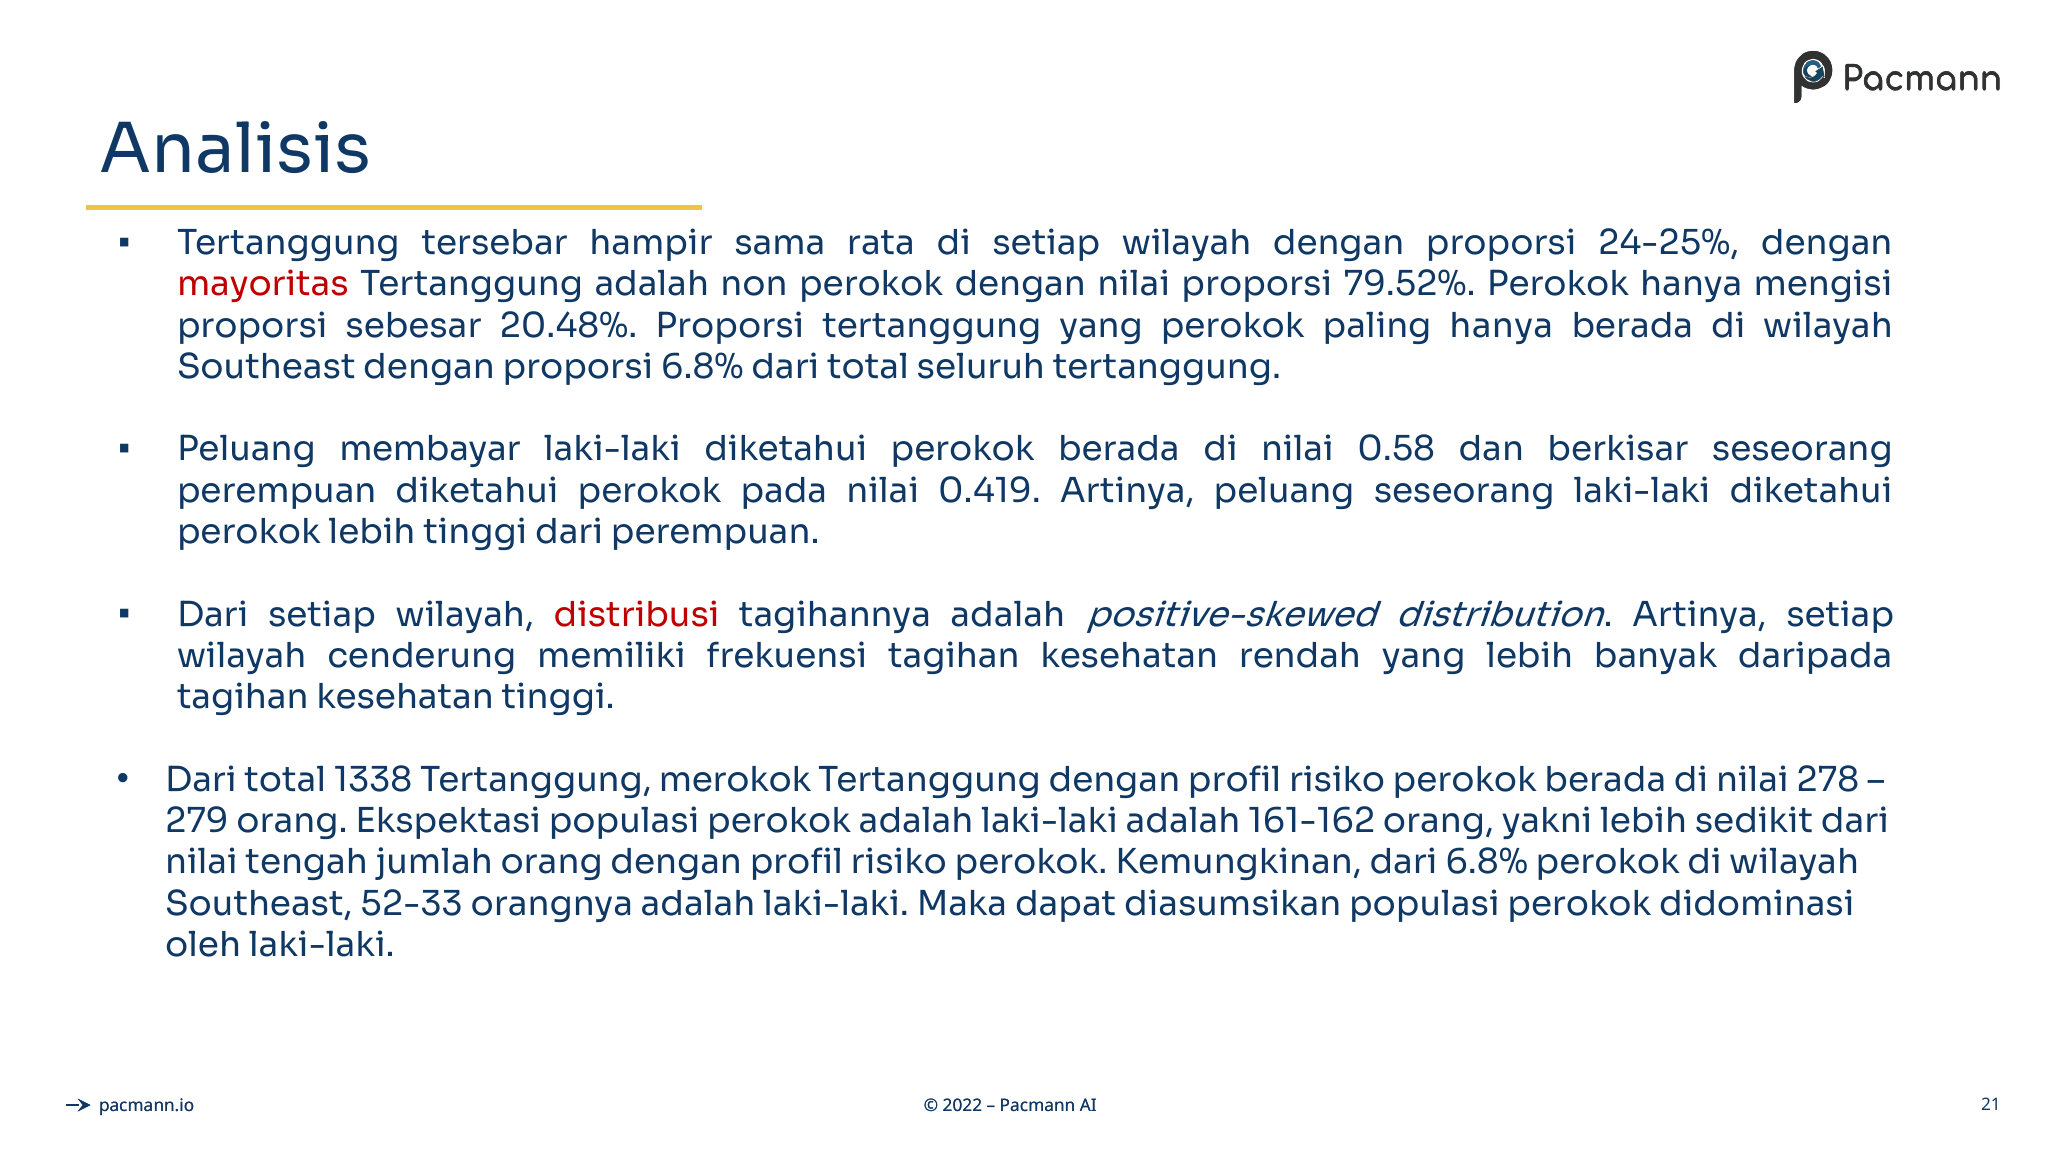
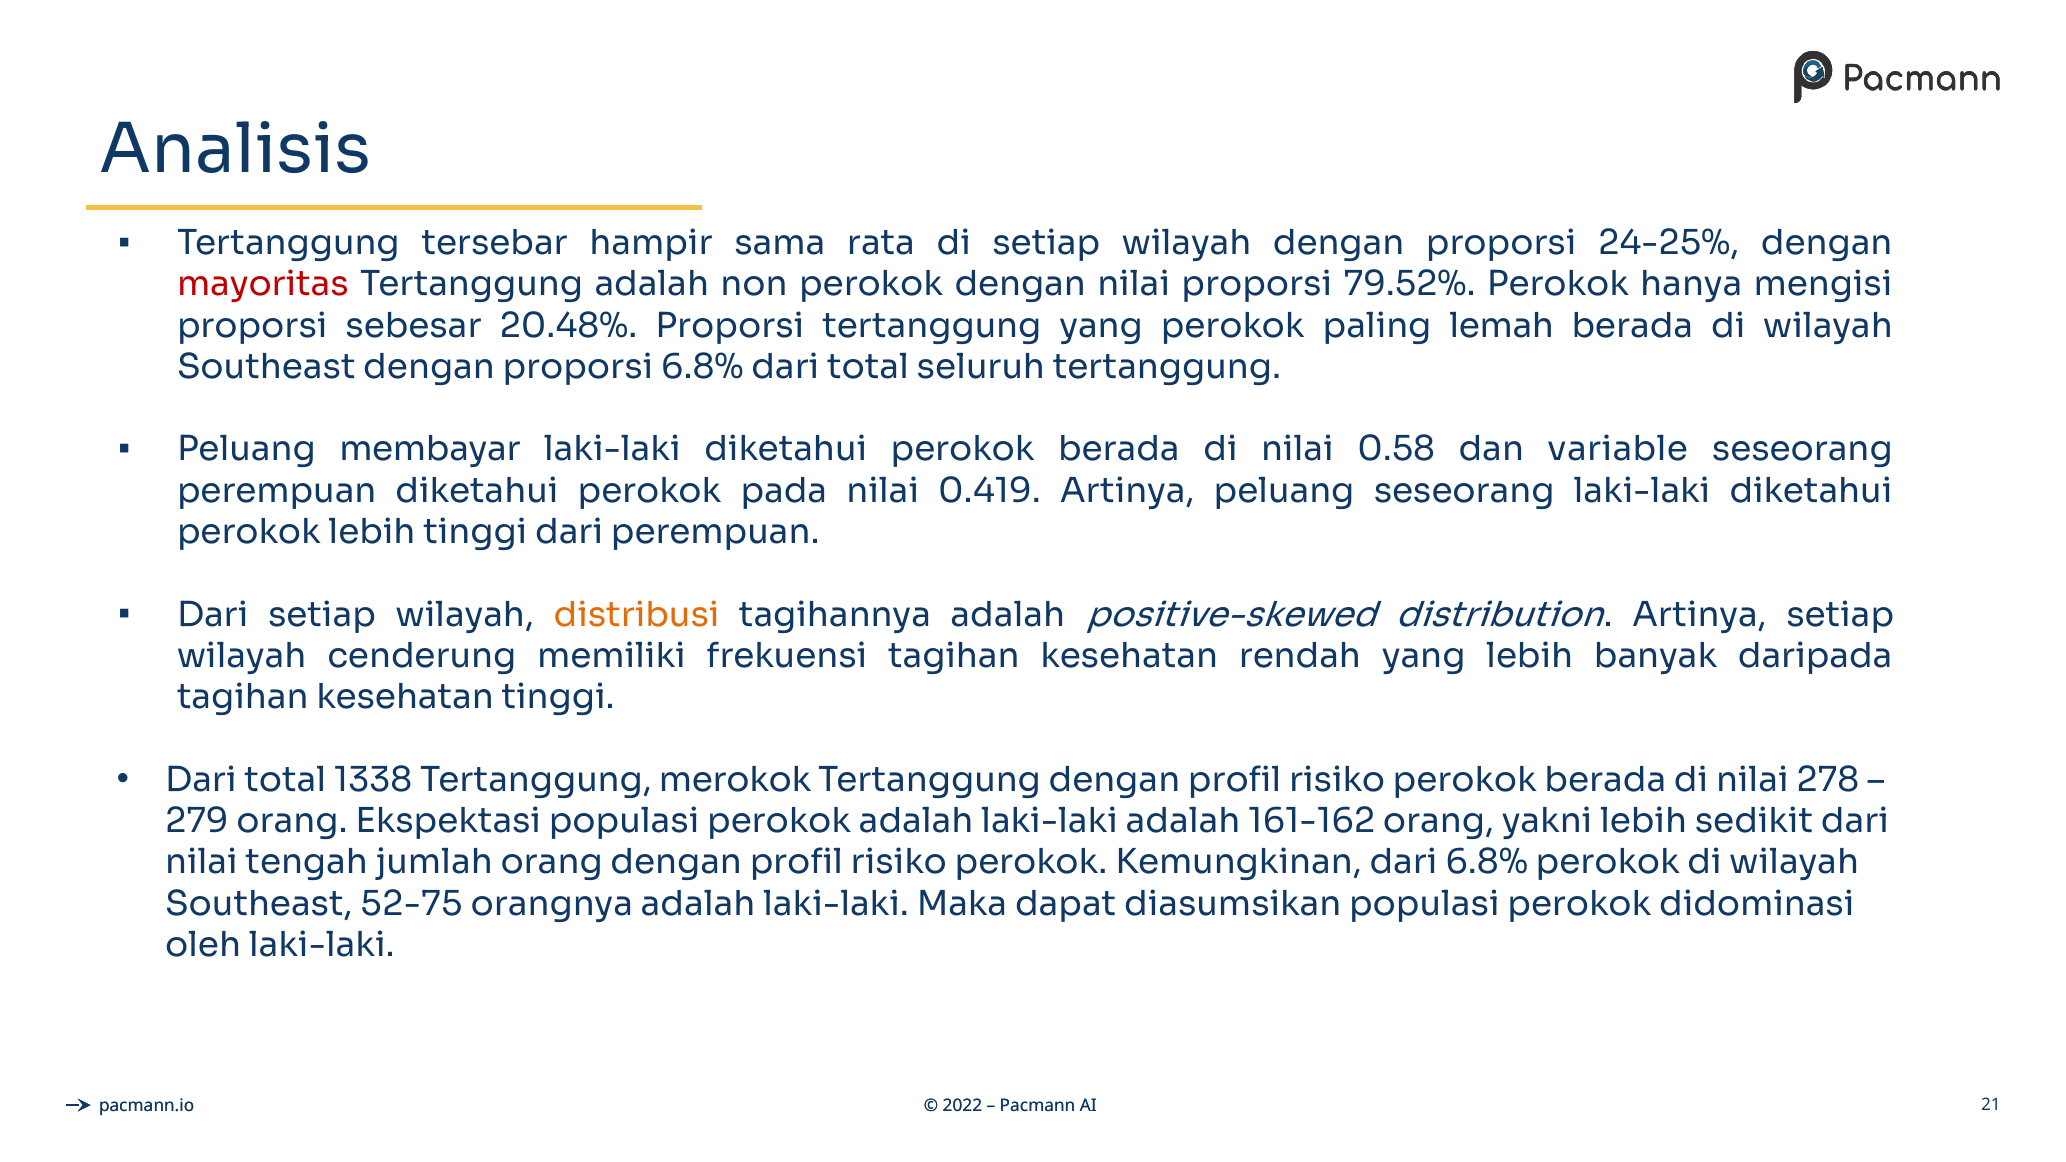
paling hanya: hanya -> lemah
berkisar: berkisar -> variable
distribusi colour: red -> orange
52-33: 52-33 -> 52-75
